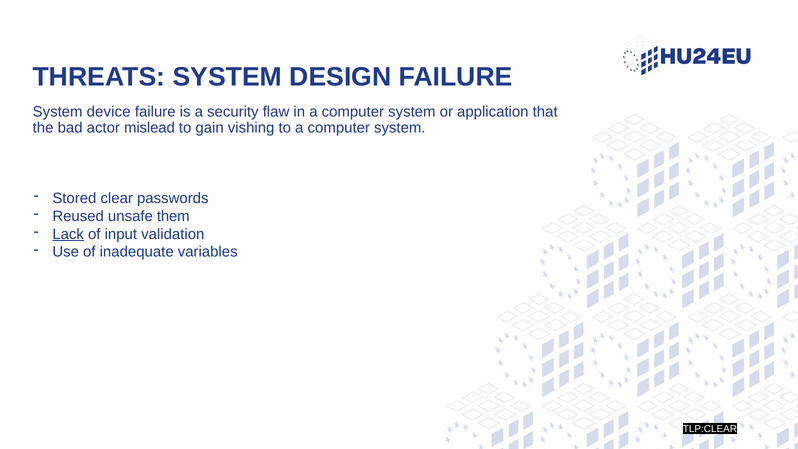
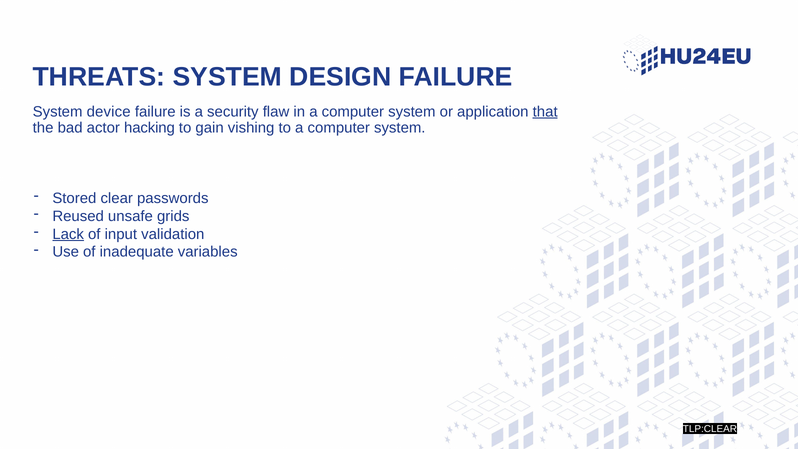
that underline: none -> present
mislead: mislead -> hacking
them: them -> grids
